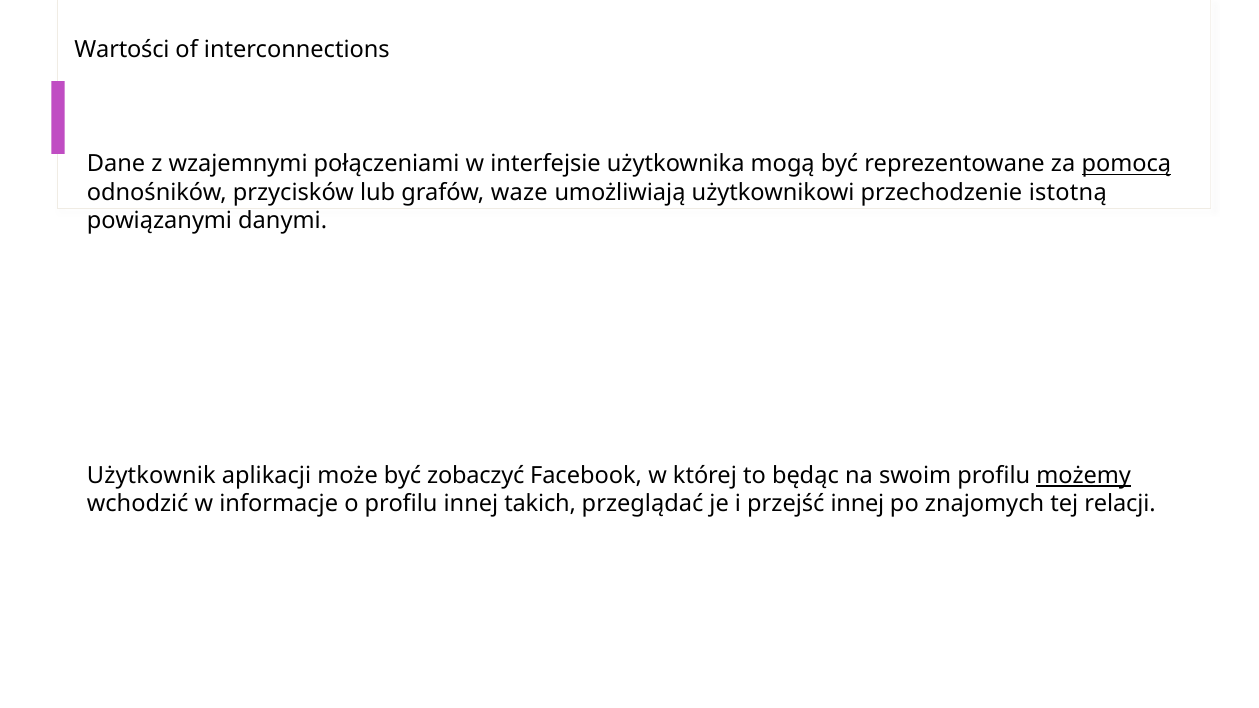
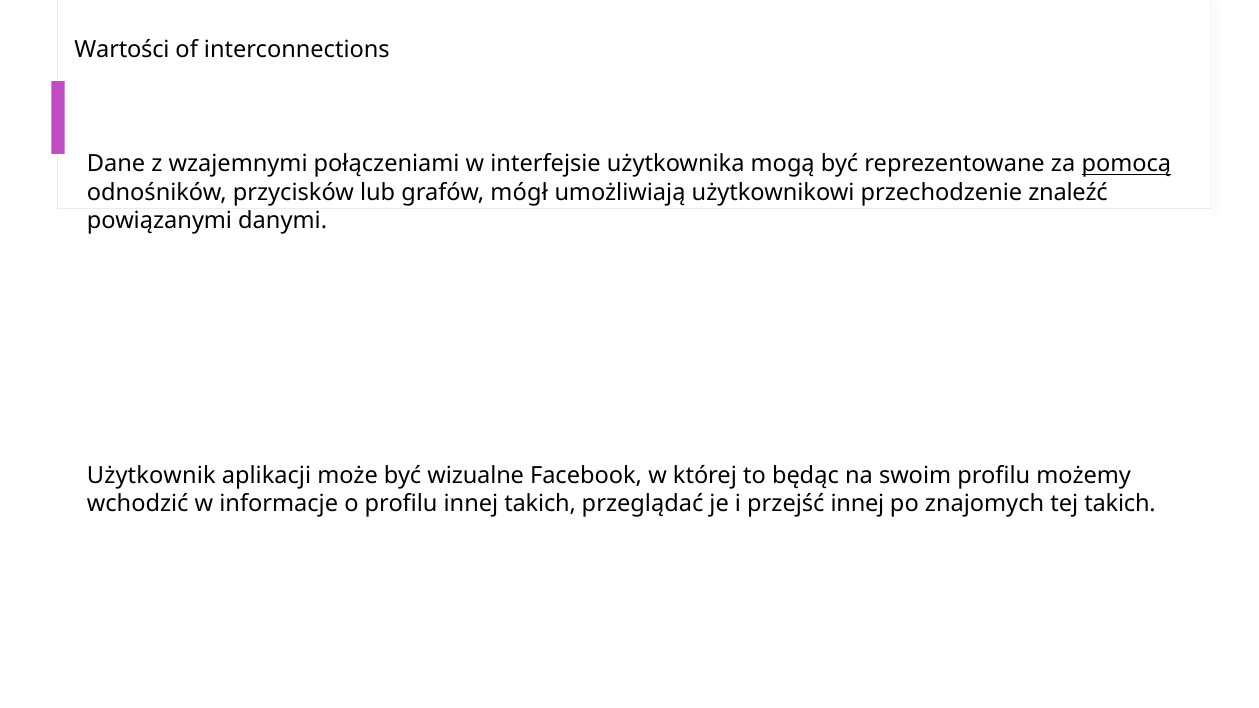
waze: waze -> mógł
istotną: istotną -> znaleźć
zobaczyć: zobaczyć -> wizualne
możemy underline: present -> none
tej relacji: relacji -> takich
